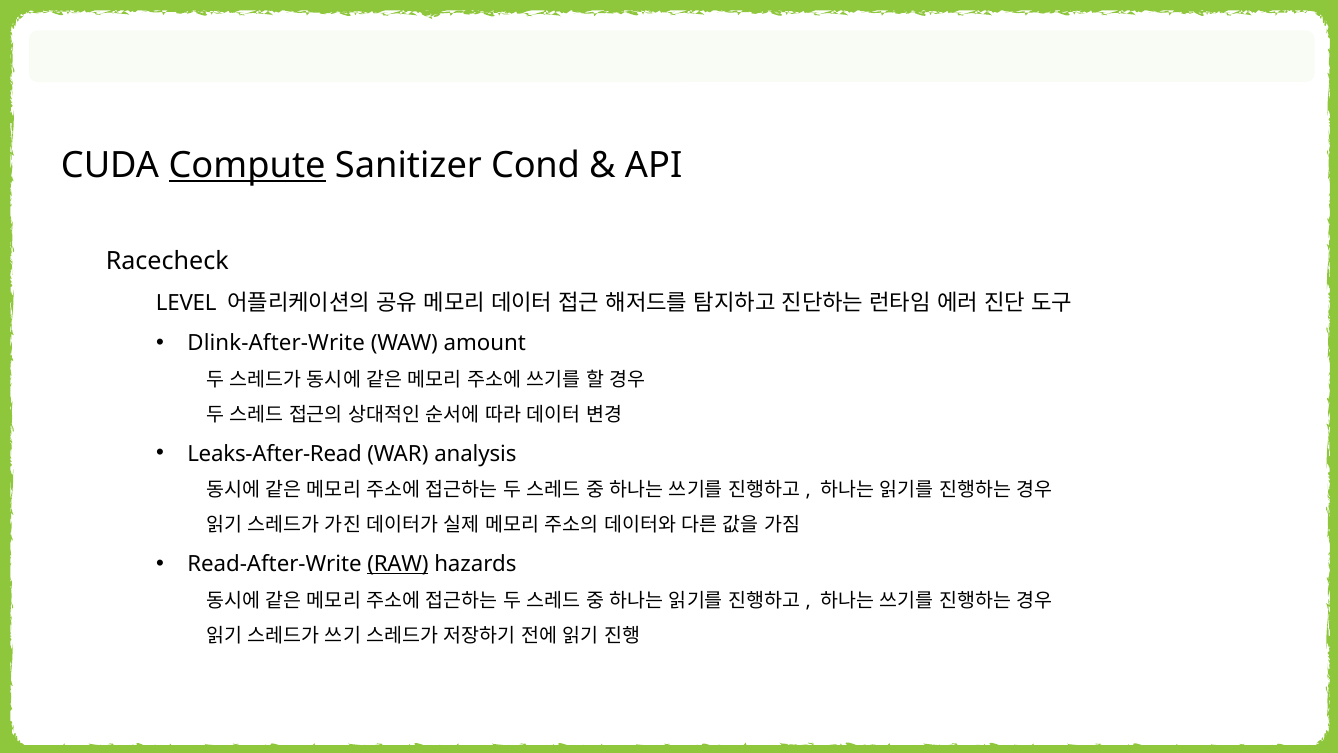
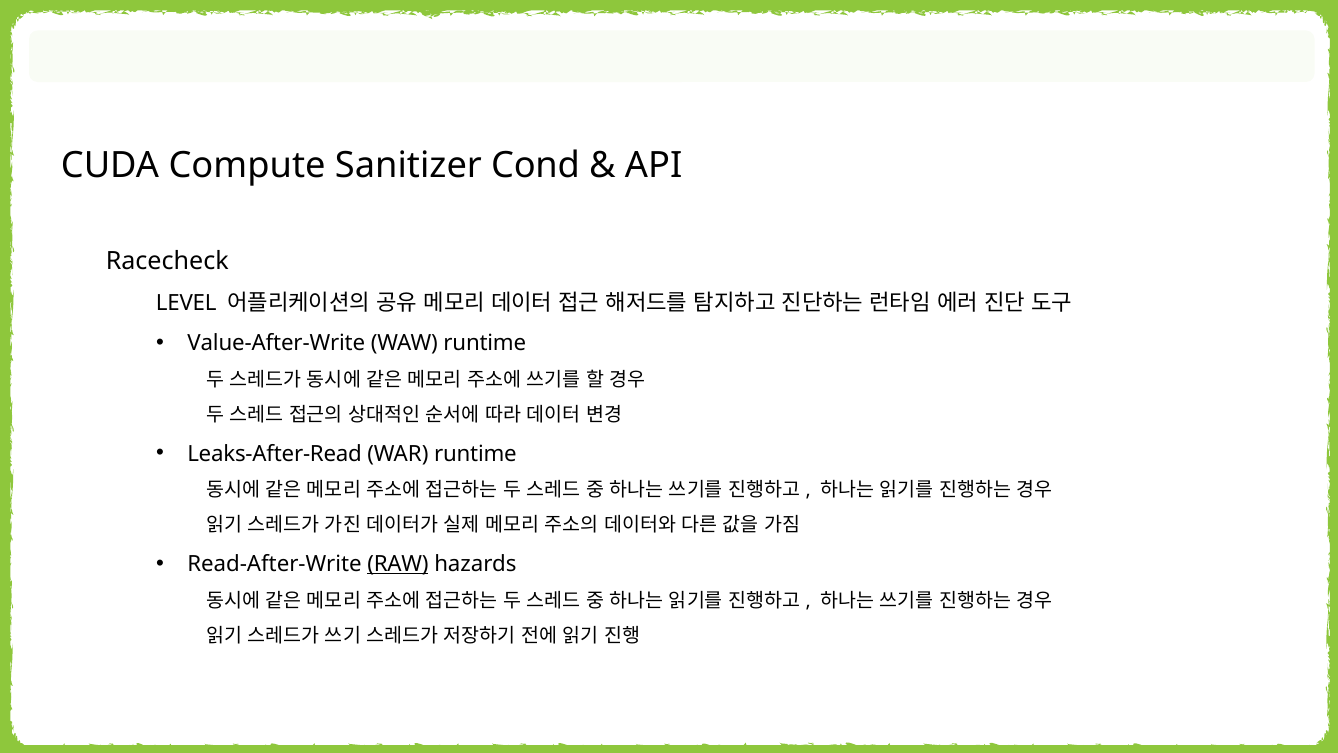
Compute underline: present -> none
Dlink-After-Write: Dlink-After-Write -> Value-After-Write
WAW amount: amount -> runtime
WAR analysis: analysis -> runtime
